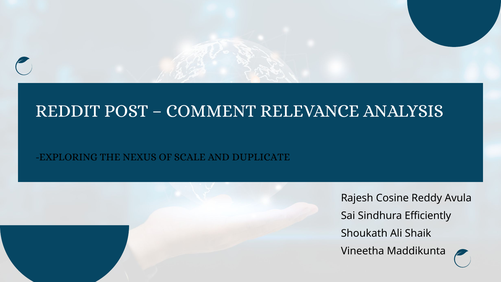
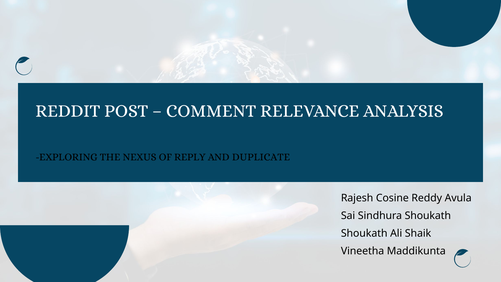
SCALE: SCALE -> REPLY
Sindhura Efficiently: Efficiently -> Shoukath
